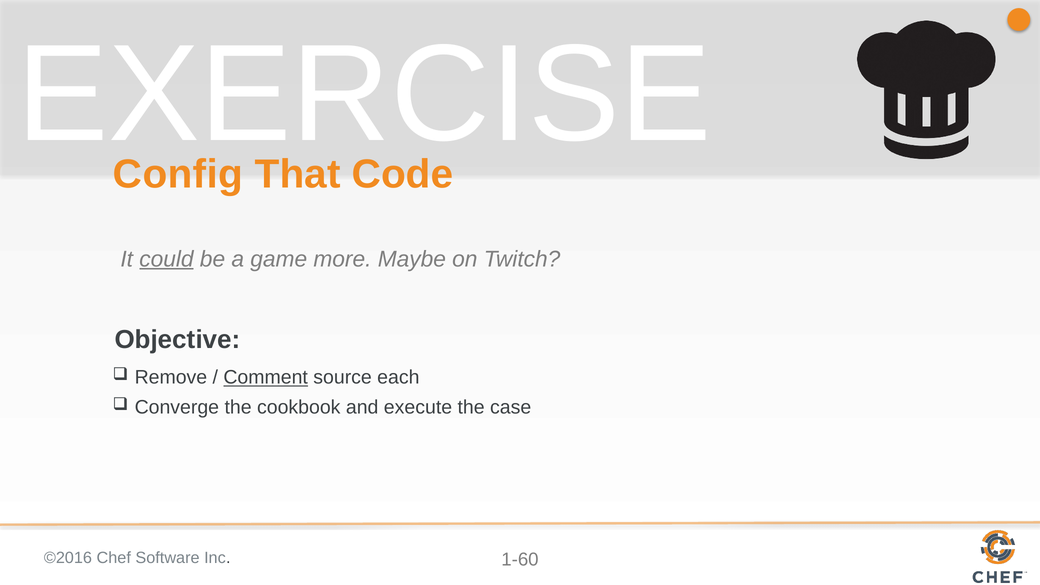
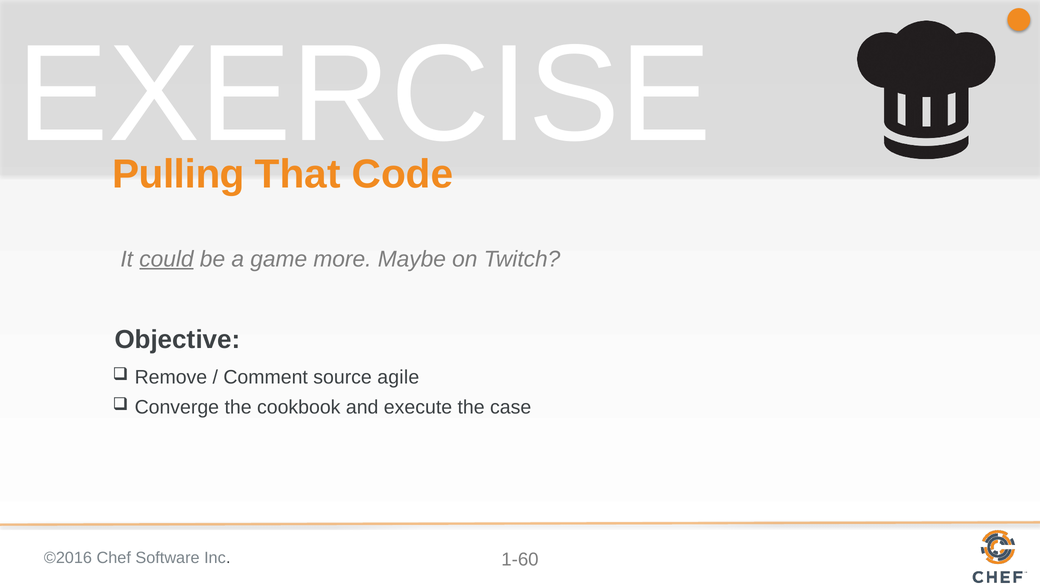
Config: Config -> Pulling
Comment underline: present -> none
each: each -> agile
